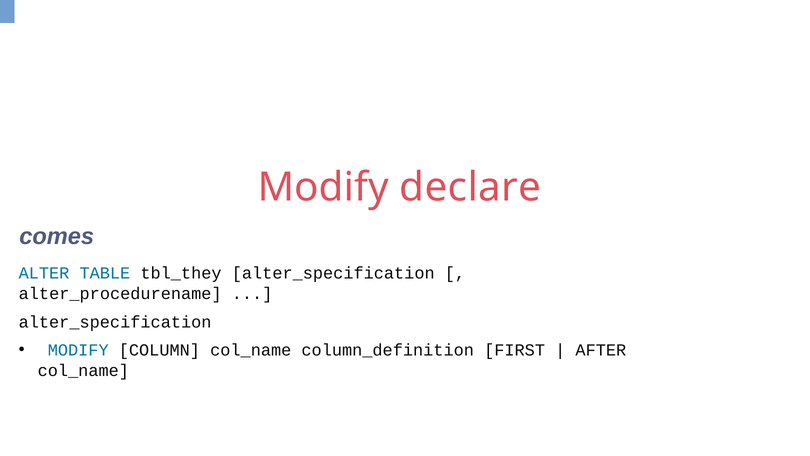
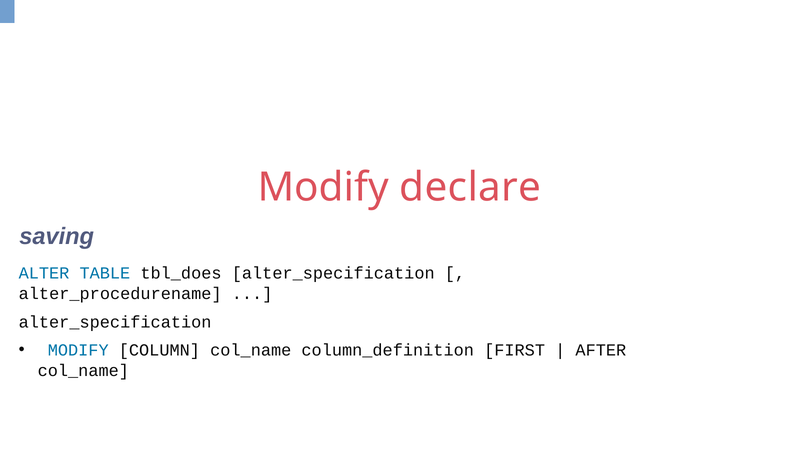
comes: comes -> saving
tbl_they: tbl_they -> tbl_does
